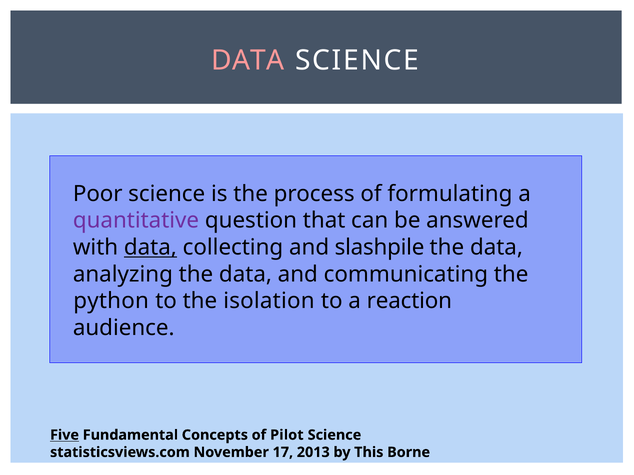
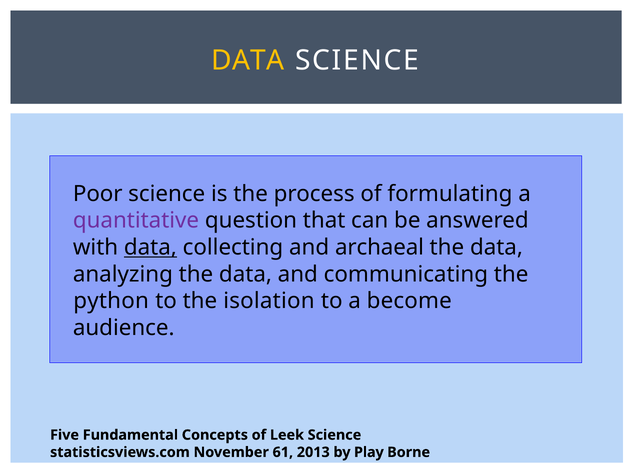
DATA at (248, 61) colour: pink -> yellow
slashpile: slashpile -> archaeal
reaction: reaction -> become
Five underline: present -> none
Pilot: Pilot -> Leek
17: 17 -> 61
This: This -> Play
